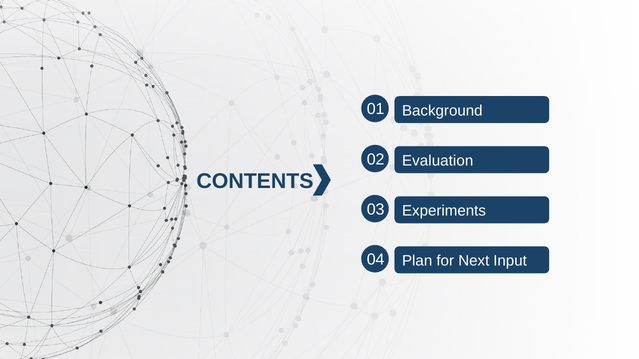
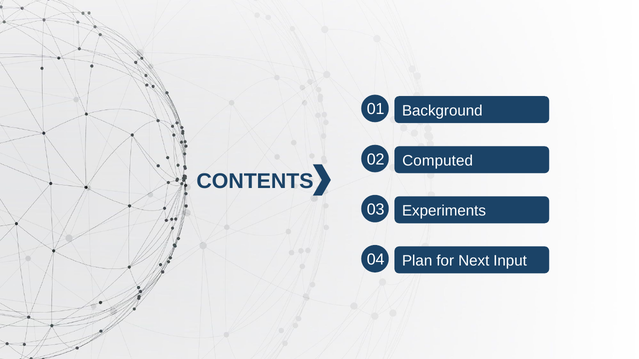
Evaluation: Evaluation -> Computed
